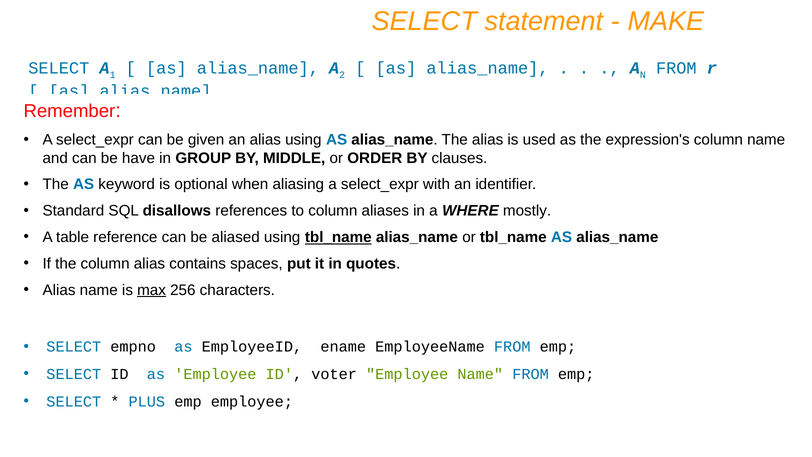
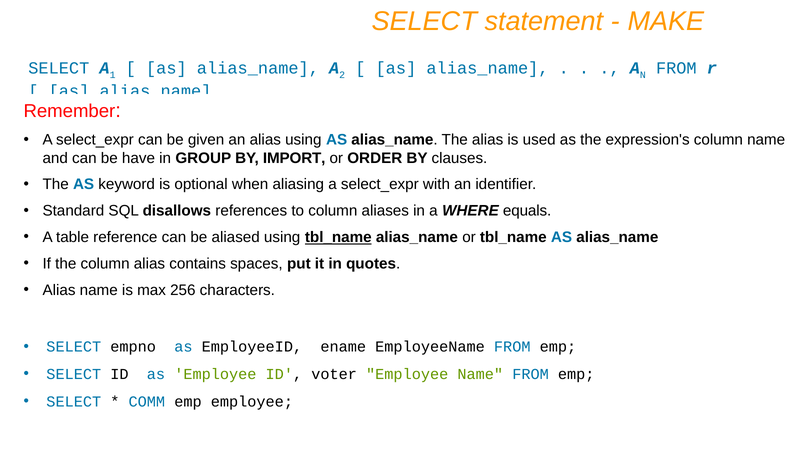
MIDDLE: MIDDLE -> IMPORT
mostly: mostly -> equals
max underline: present -> none
PLUS: PLUS -> COMM
